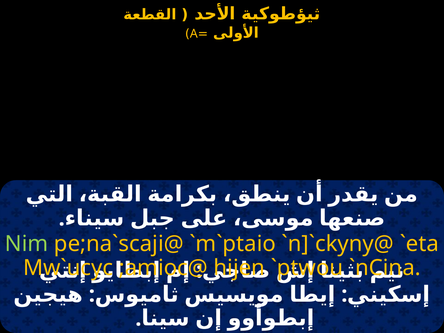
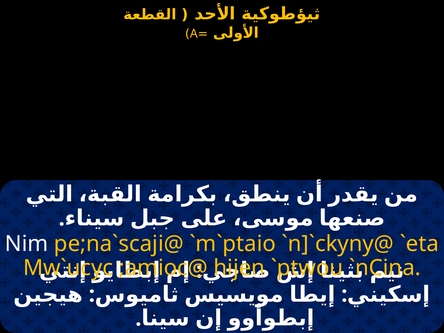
Nim colour: light green -> white
